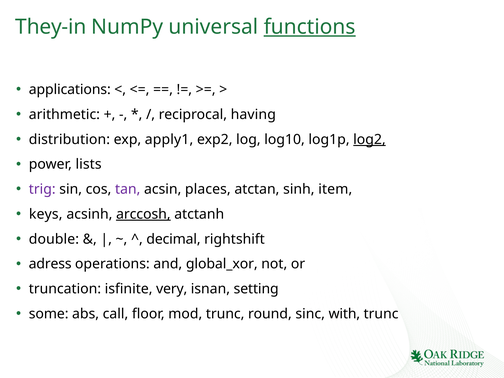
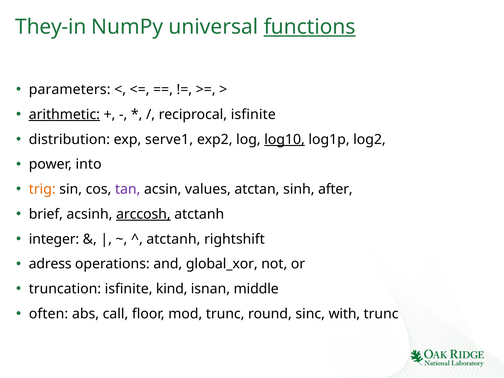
applications: applications -> parameters
arithmetic underline: none -> present
reciprocal having: having -> isfinite
apply1: apply1 -> serve1
log10 underline: none -> present
log2 underline: present -> none
lists: lists -> into
trig colour: purple -> orange
places: places -> values
item: item -> after
keys: keys -> brief
double: double -> integer
decimal at (174, 239): decimal -> atctanh
very: very -> kind
setting: setting -> middle
some: some -> often
